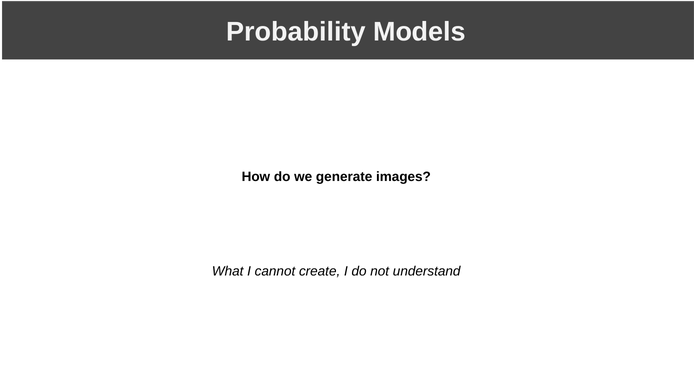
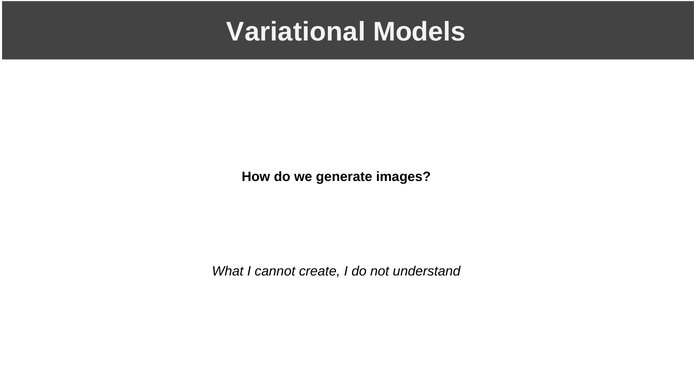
Probability: Probability -> Variational
